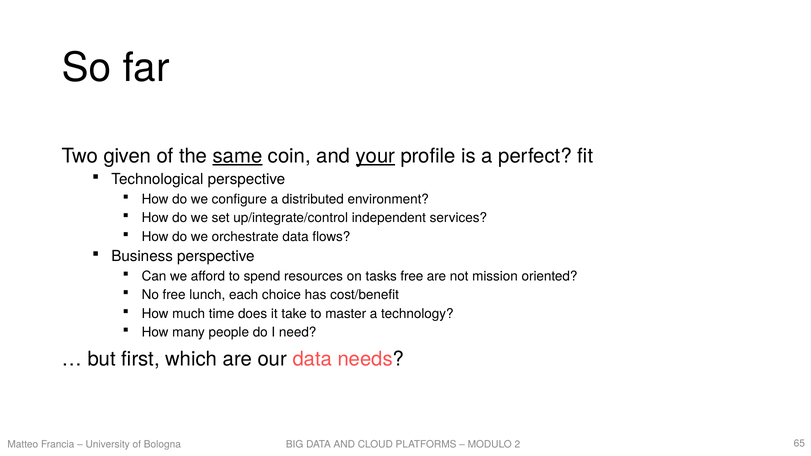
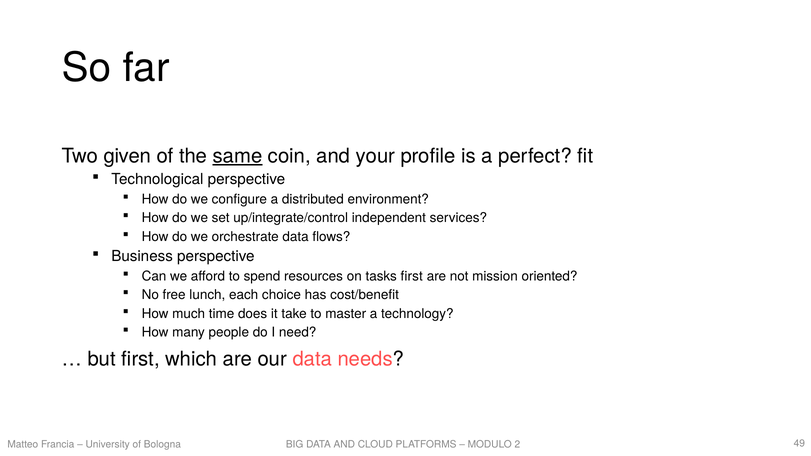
your underline: present -> none
tasks free: free -> first
65: 65 -> 49
